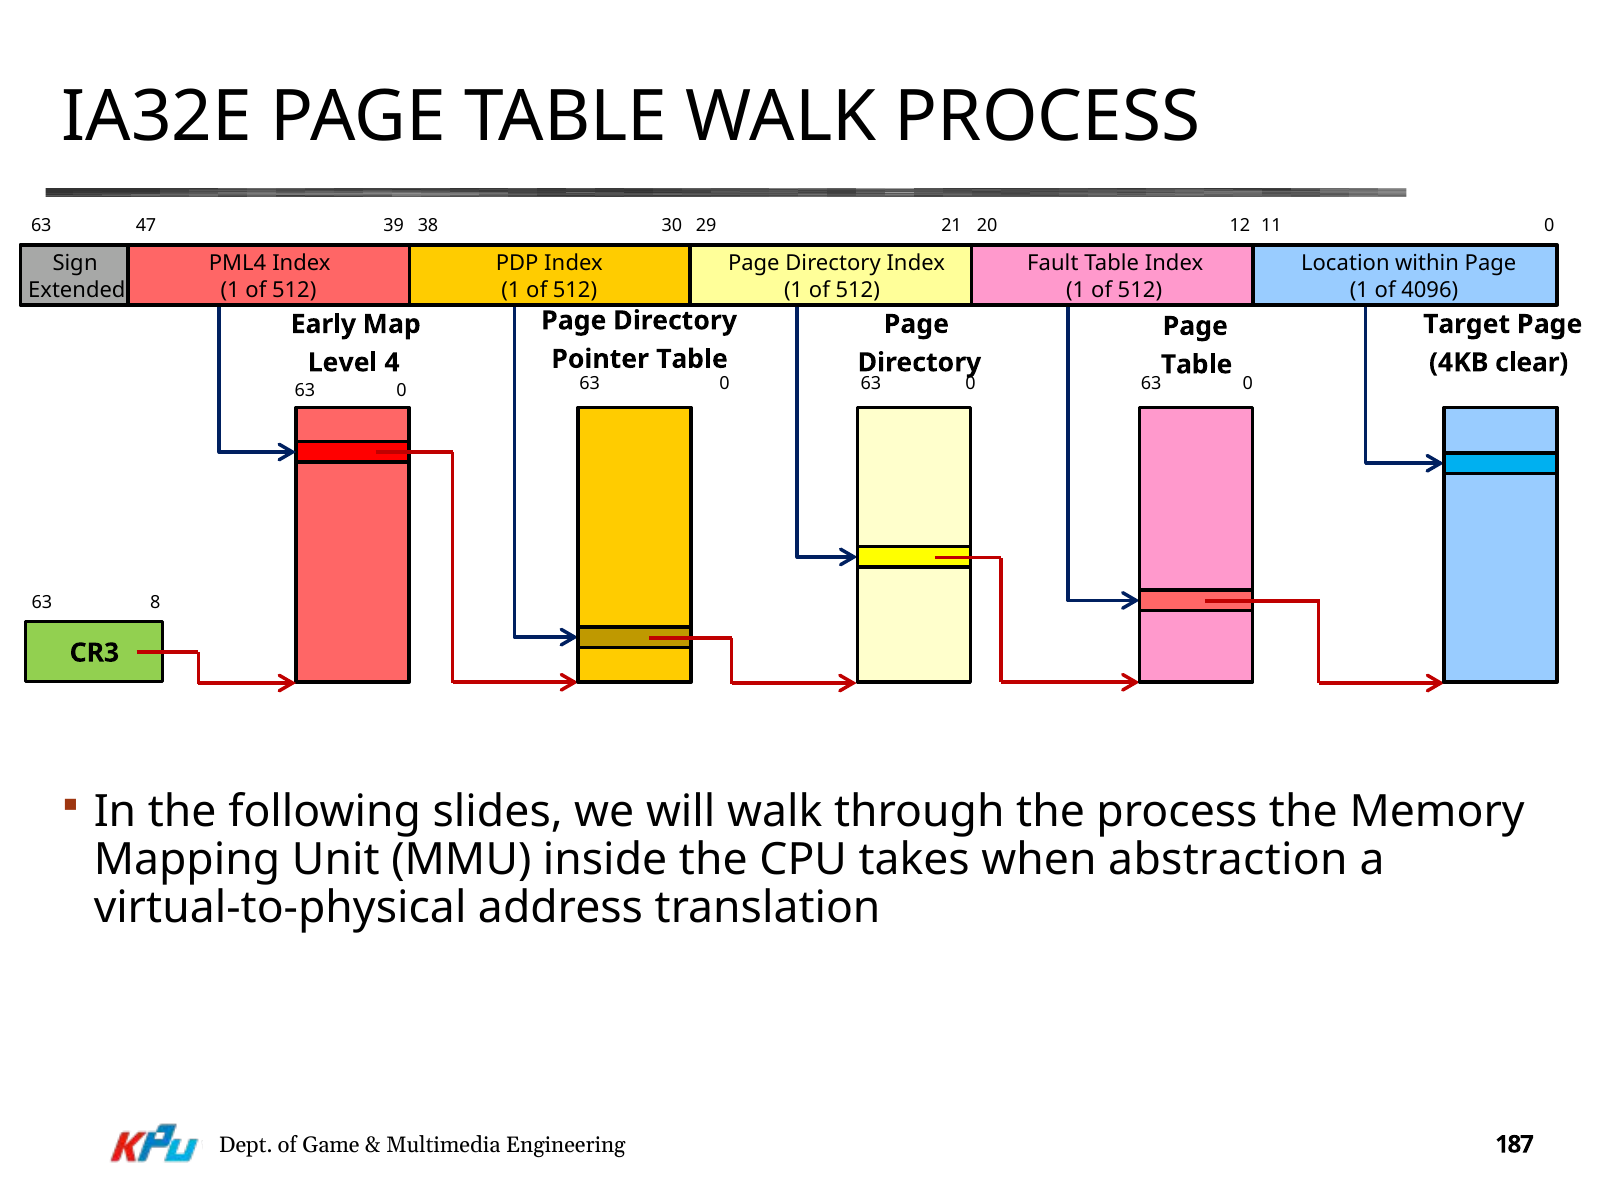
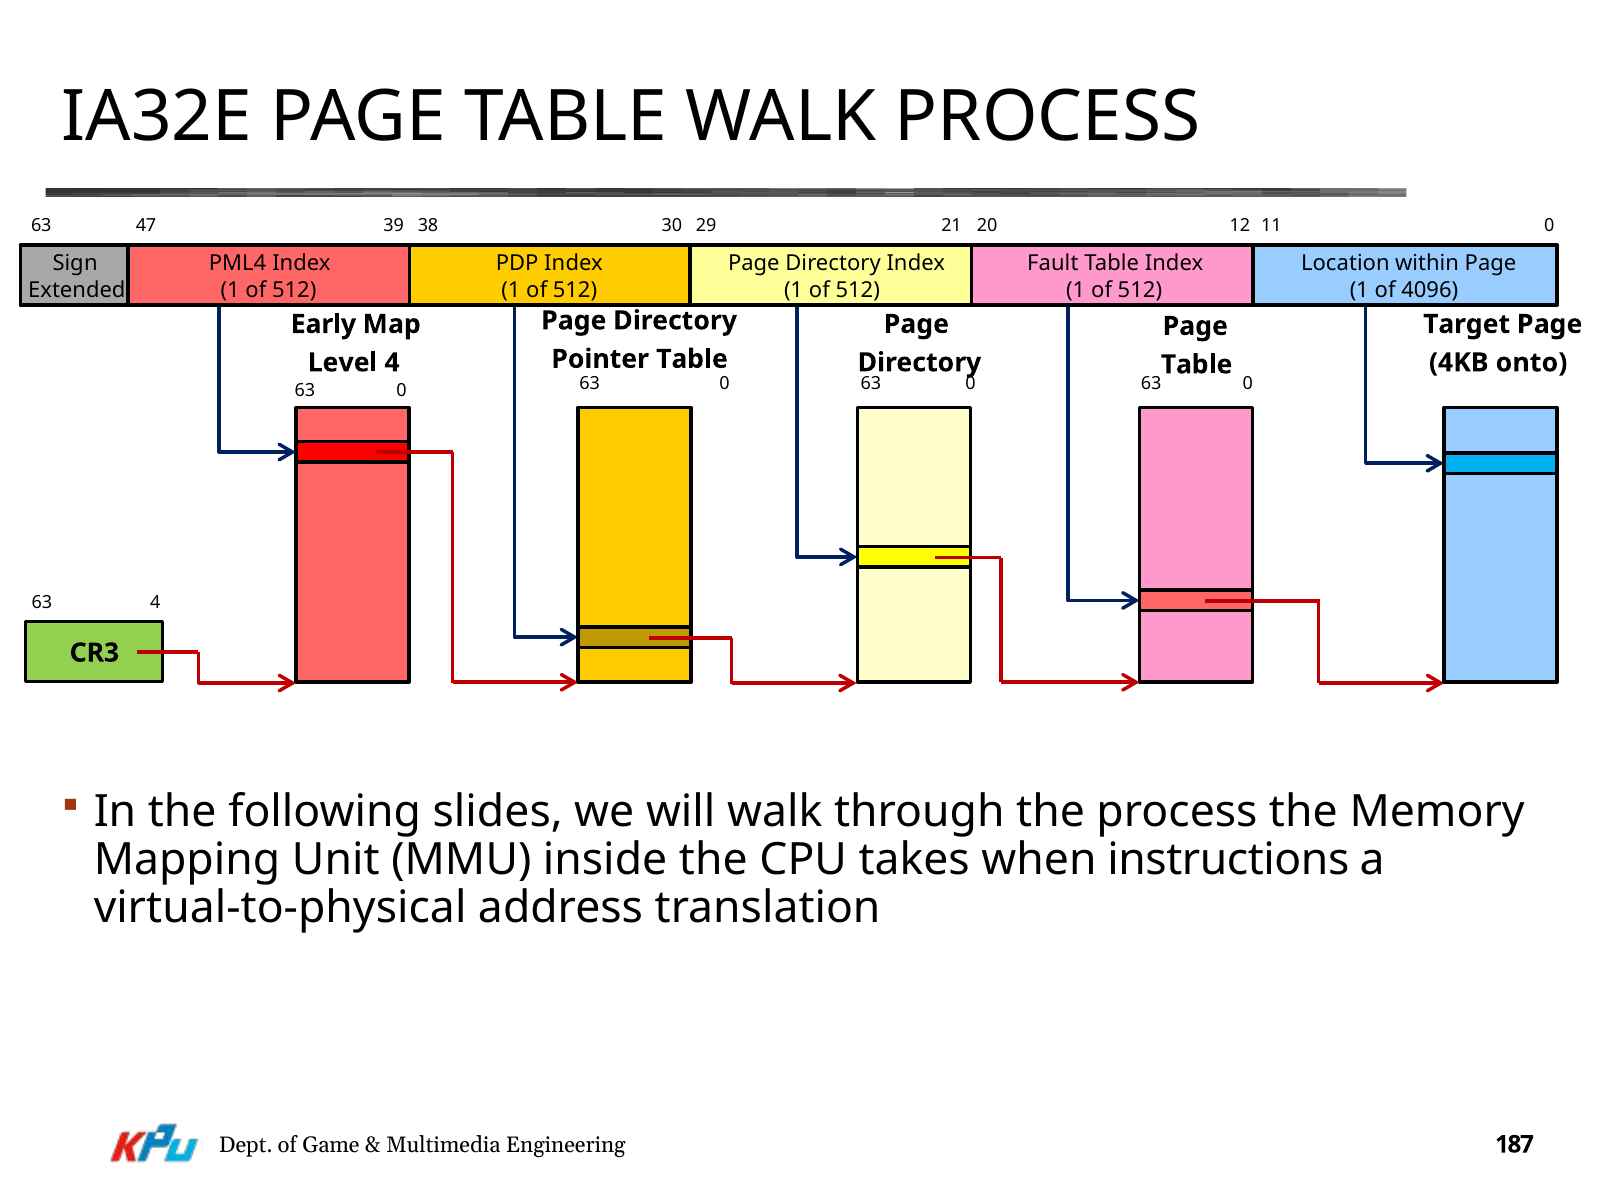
clear: clear -> onto
63 8: 8 -> 4
abstraction: abstraction -> instructions
